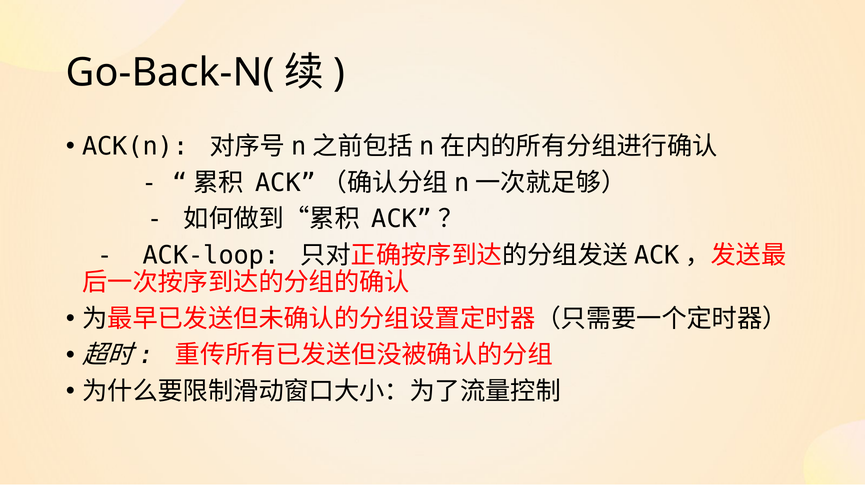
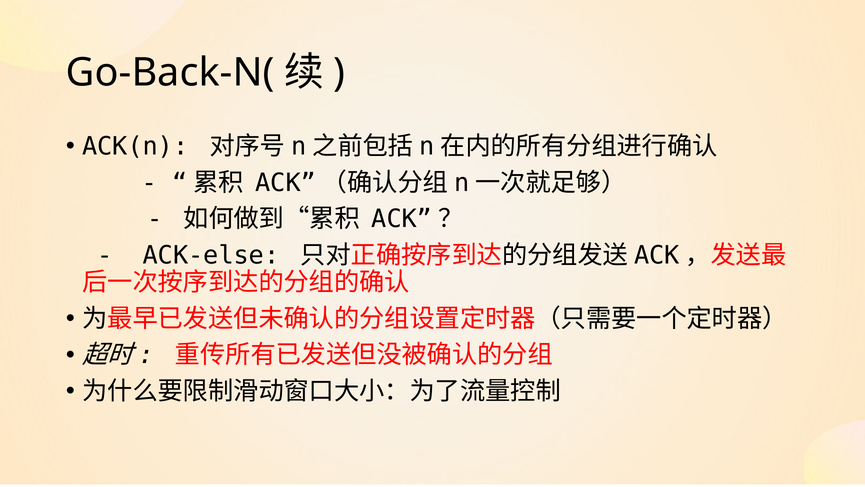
ACK-loop: ACK-loop -> ACK-else
